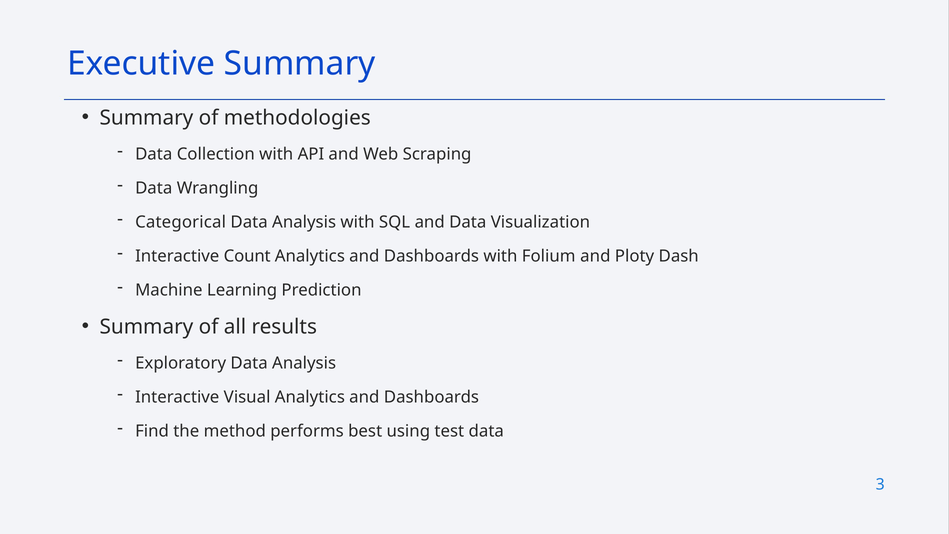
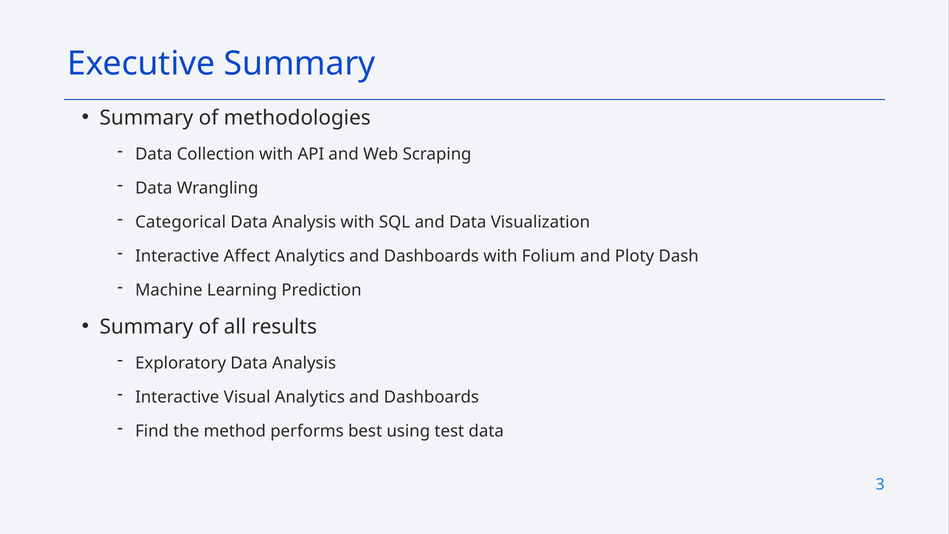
Count: Count -> Affect
